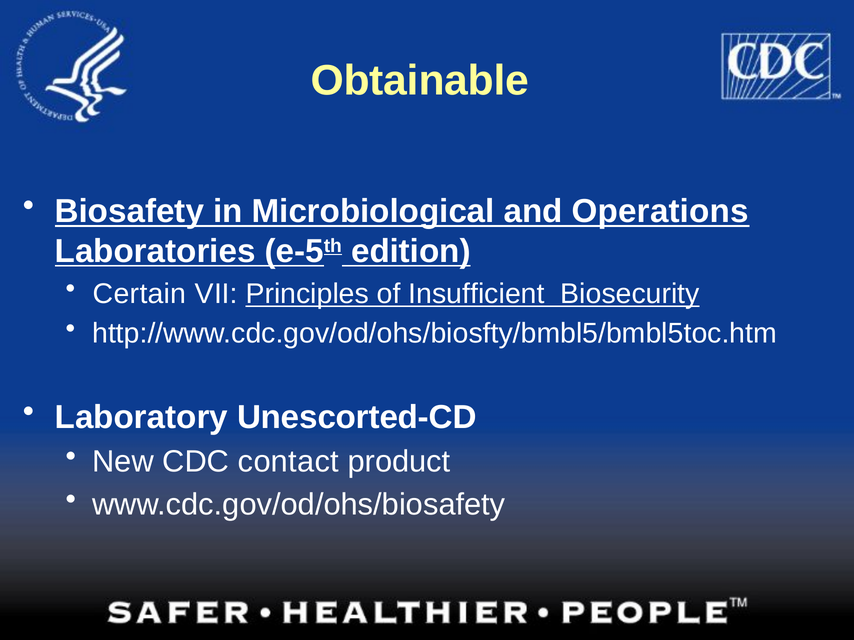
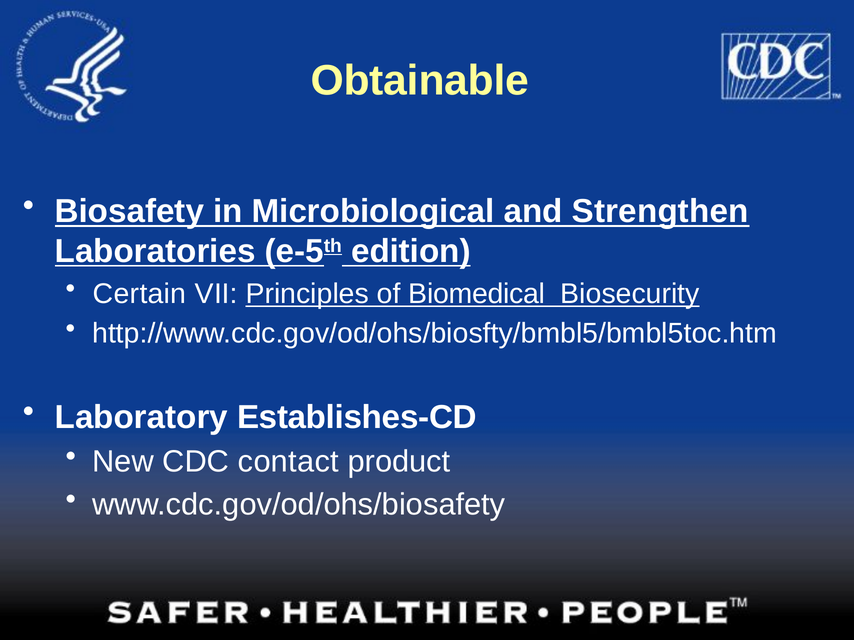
Operations: Operations -> Strengthen
Insufficient: Insufficient -> Biomedical
Unescorted-CD: Unescorted-CD -> Establishes-CD
